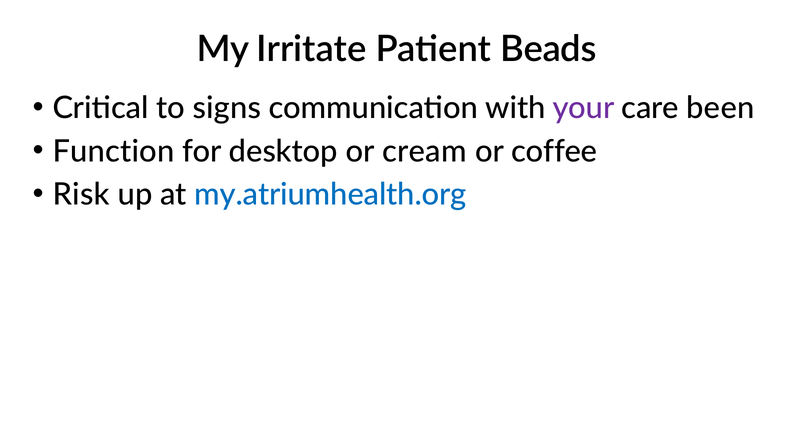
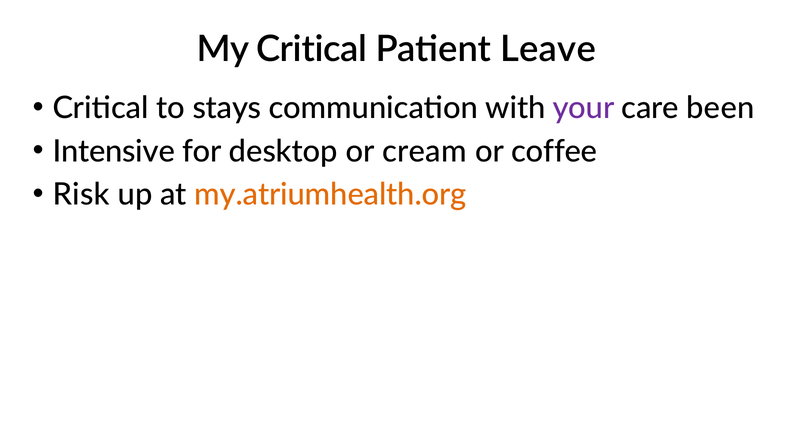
My Irritate: Irritate -> Critical
Beads: Beads -> Leave
signs: signs -> stays
Function: Function -> Intensive
my.atriumhealth.org colour: blue -> orange
